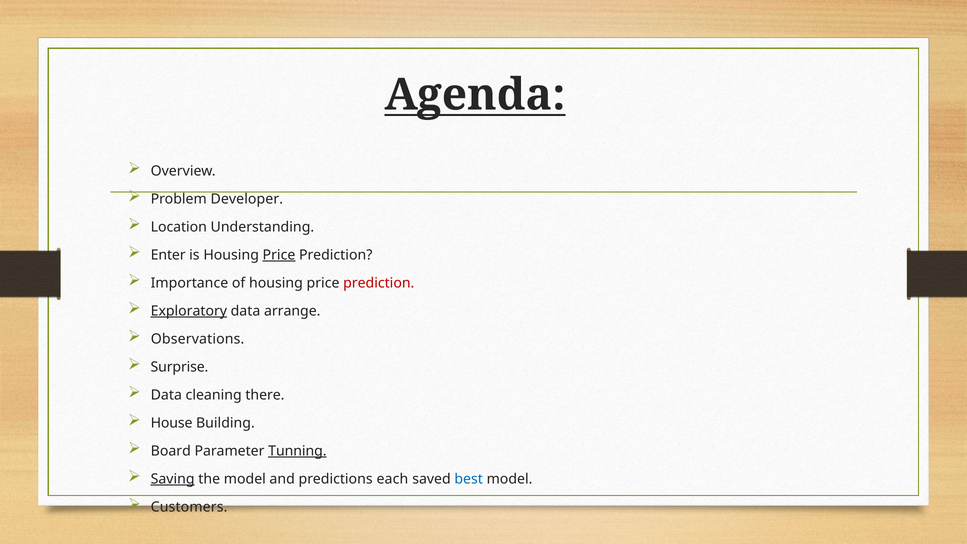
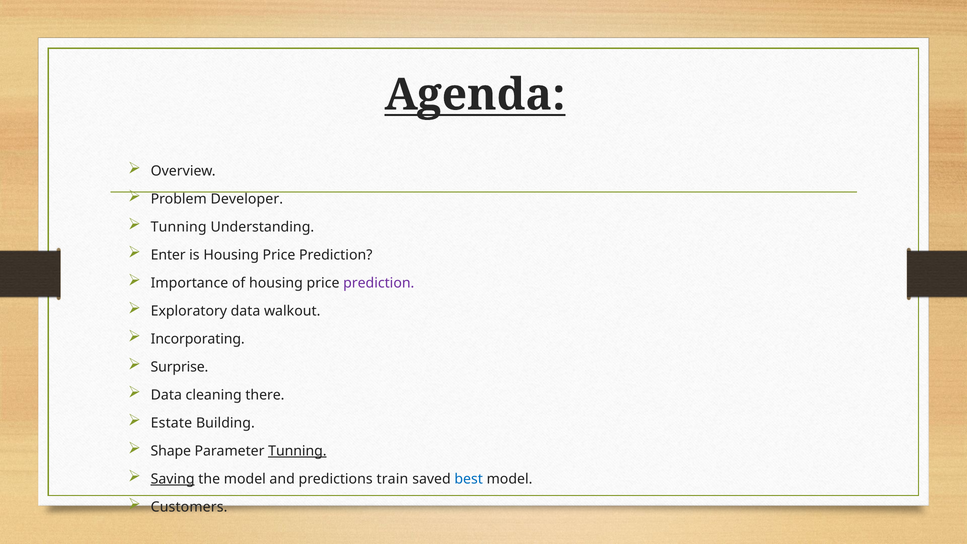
Location at (179, 227): Location -> Tunning
Price at (279, 255) underline: present -> none
prediction at (379, 283) colour: red -> purple
Exploratory underline: present -> none
arrange: arrange -> walkout
Observations: Observations -> Incorporating
House: House -> Estate
Board: Board -> Shape
each: each -> train
